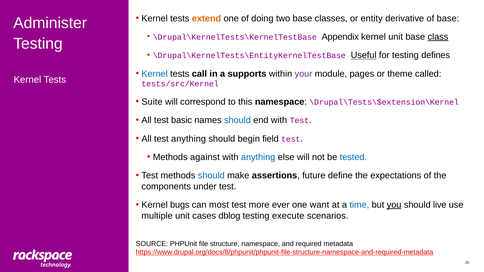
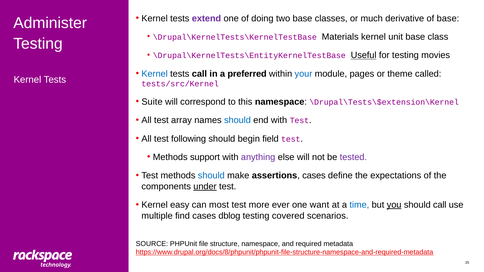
extend colour: orange -> purple
entity: entity -> much
Appendix: Appendix -> Materials
class underline: present -> none
defines: defines -> movies
supports: supports -> preferred
your colour: purple -> blue
basic: basic -> array
test anything: anything -> following
against: against -> support
anything at (258, 157) colour: blue -> purple
tested colour: blue -> purple
assertions future: future -> cases
under underline: none -> present
bugs: bugs -> easy
should live: live -> call
multiple unit: unit -> find
execute: execute -> covered
